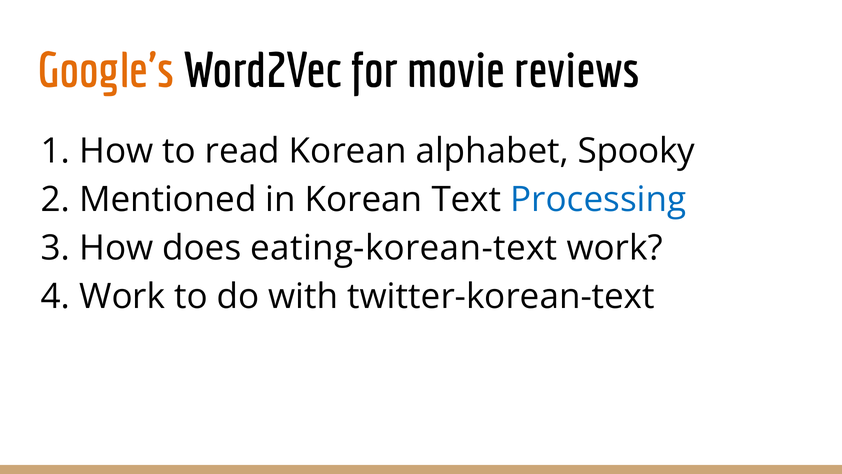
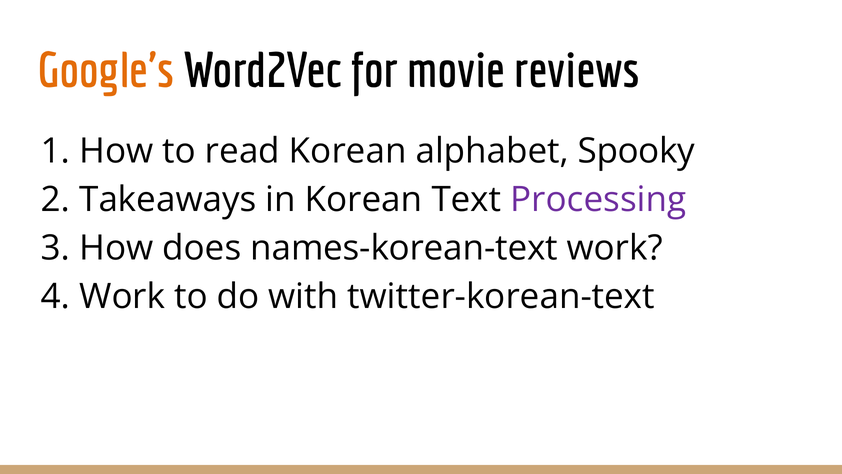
Mentioned: Mentioned -> Takeaways
Processing colour: blue -> purple
eating-korean-text: eating-korean-text -> names-korean-text
